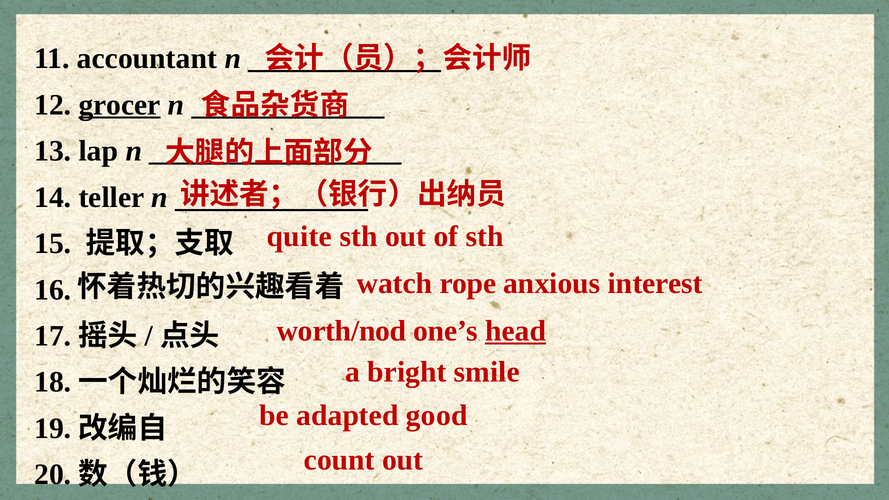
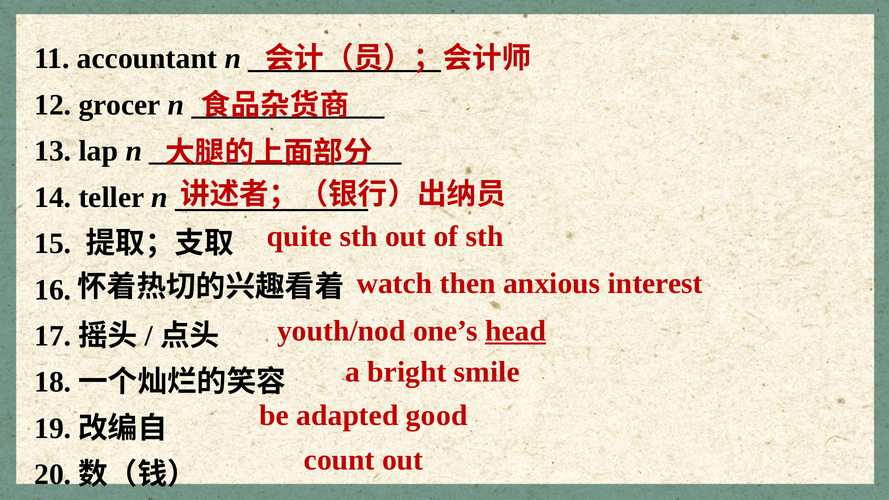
grocer underline: present -> none
rope: rope -> then
worth/nod: worth/nod -> youth/nod
